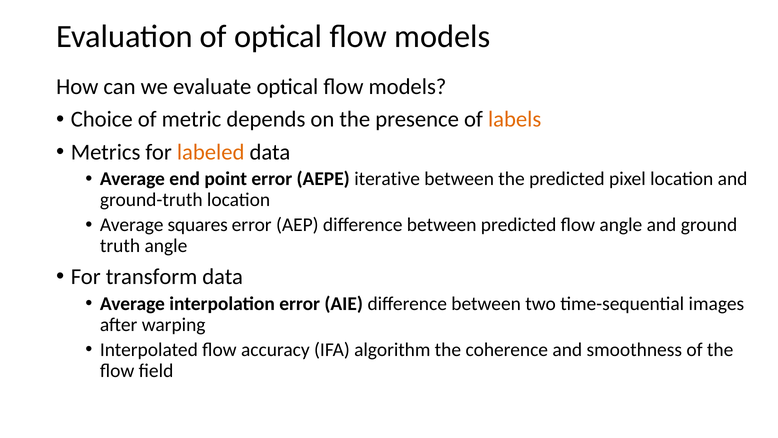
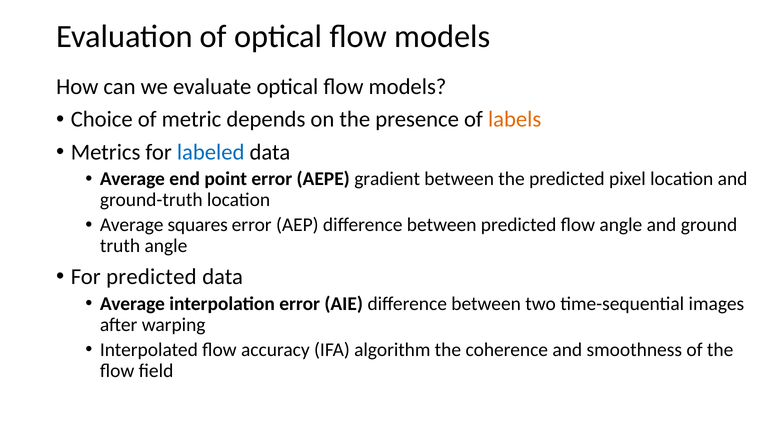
labeled colour: orange -> blue
iterative: iterative -> gradient
For transform: transform -> predicted
